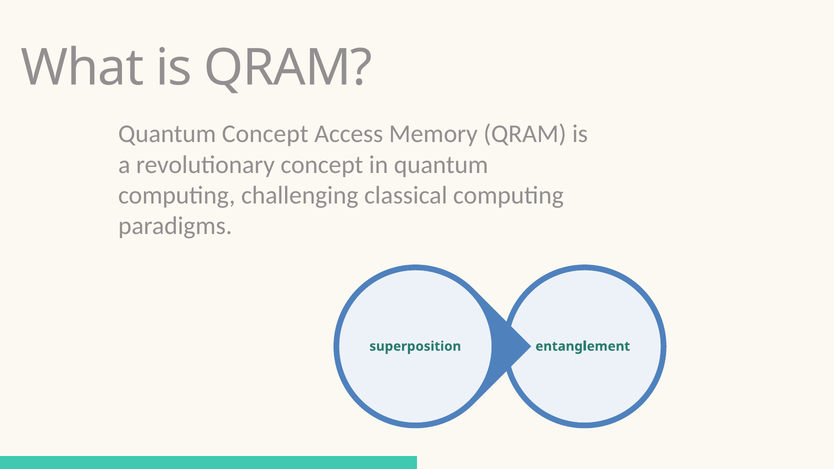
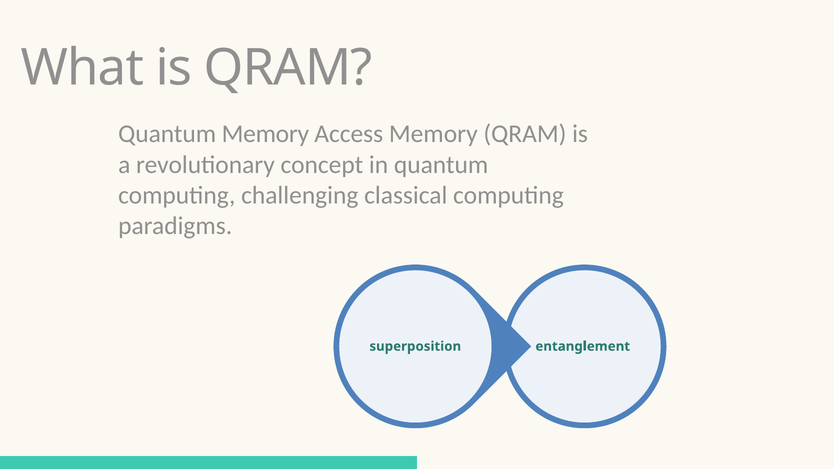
Quantum Concept: Concept -> Memory
